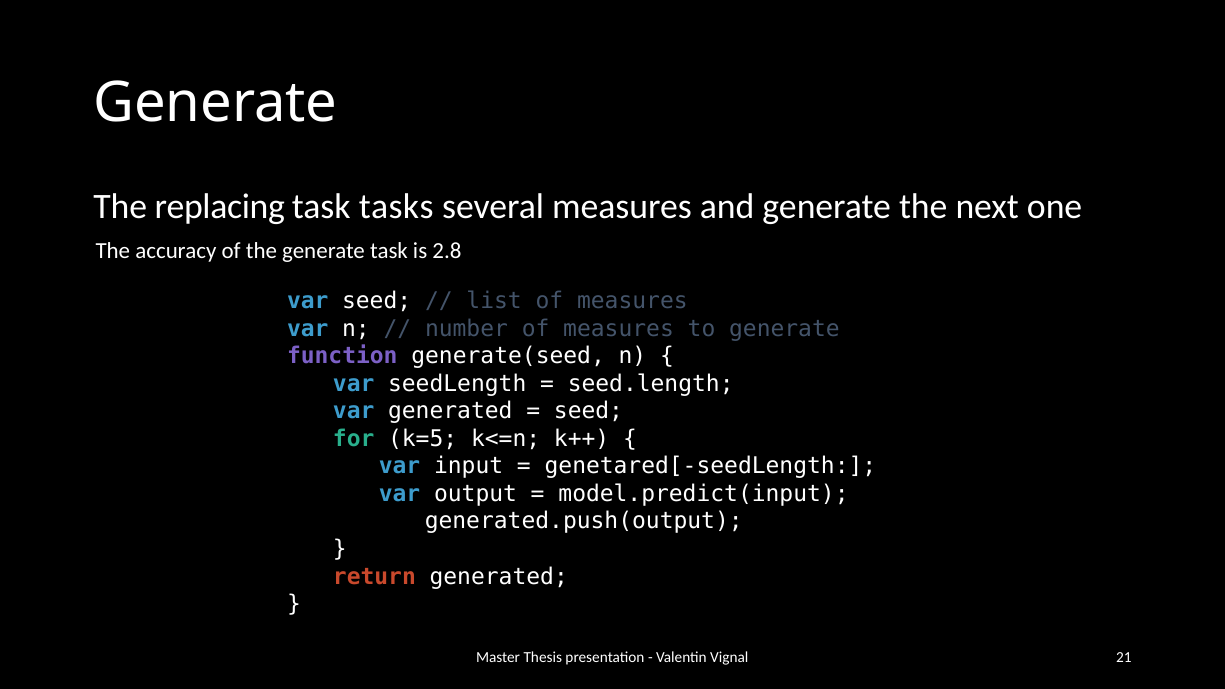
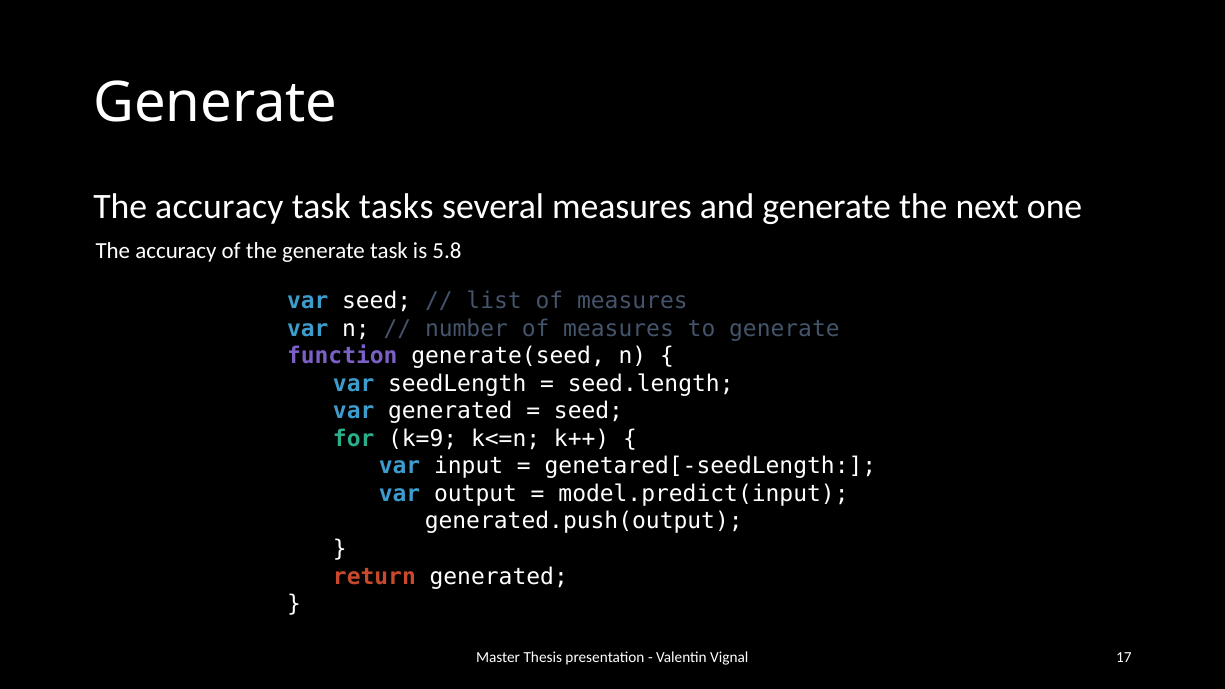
replacing at (220, 207): replacing -> accuracy
2.8: 2.8 -> 5.8
k=5: k=5 -> k=9
21: 21 -> 17
